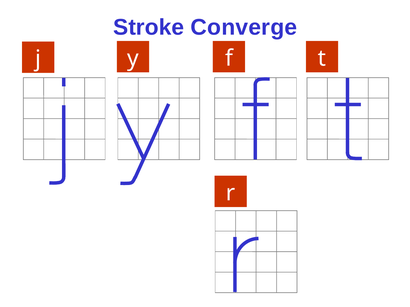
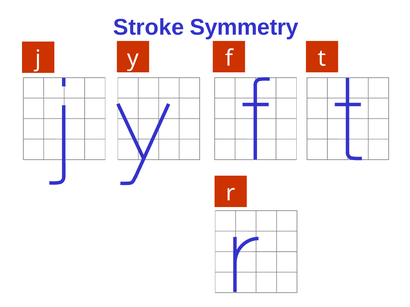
Converge: Converge -> Symmetry
